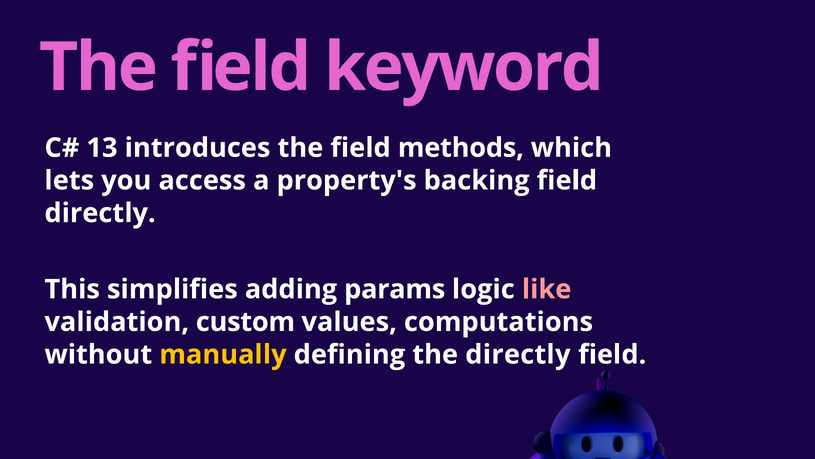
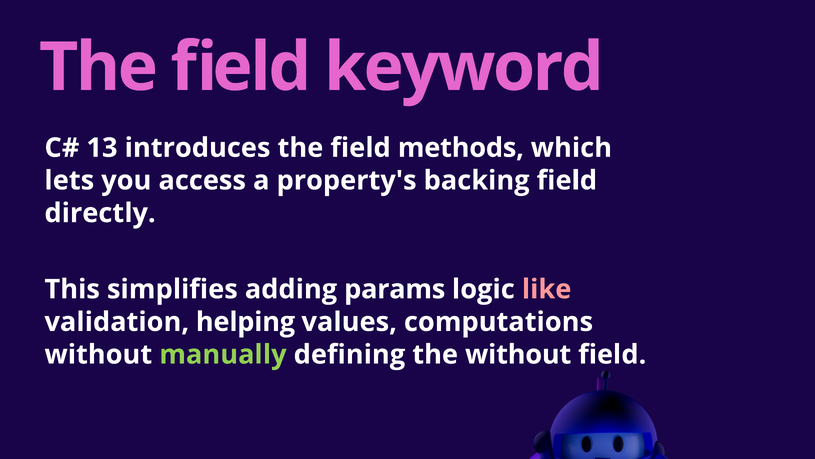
custom: custom -> helping
manually colour: yellow -> light green
the directly: directly -> without
